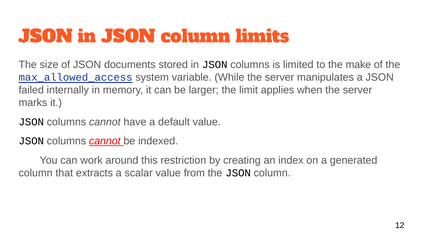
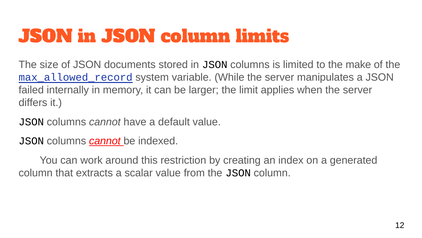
max_allowed_access: max_allowed_access -> max_allowed_record
marks: marks -> differs
